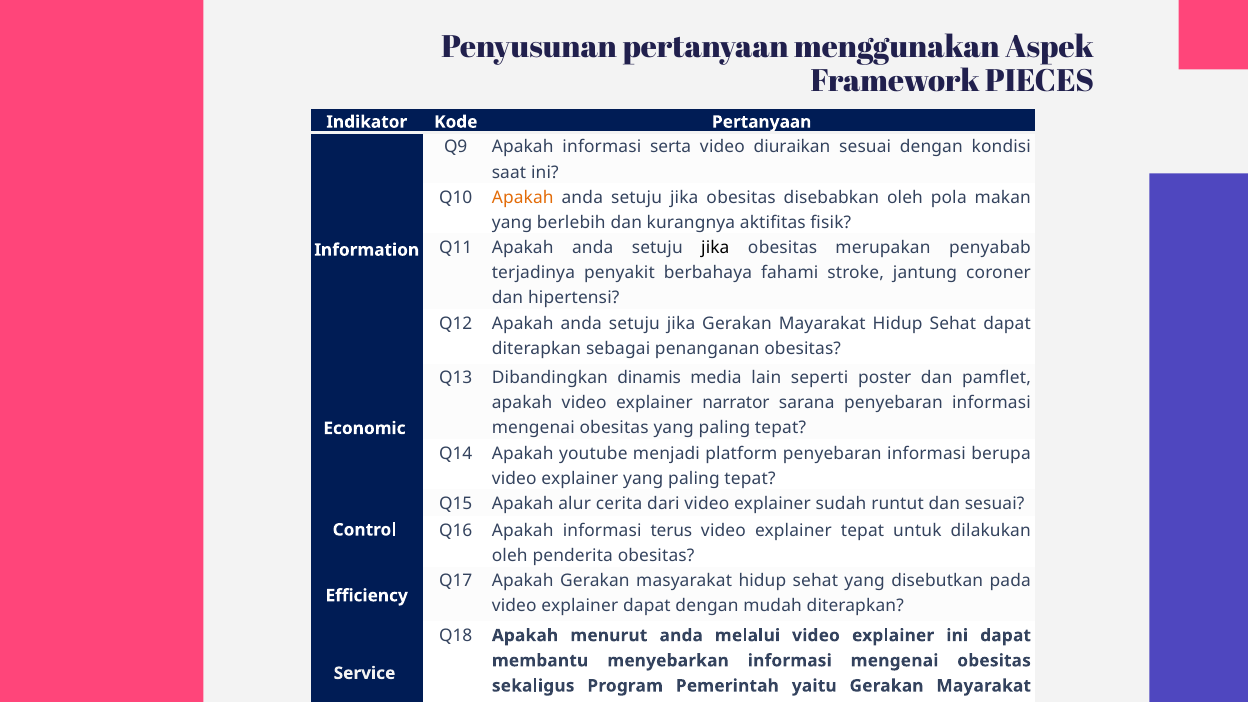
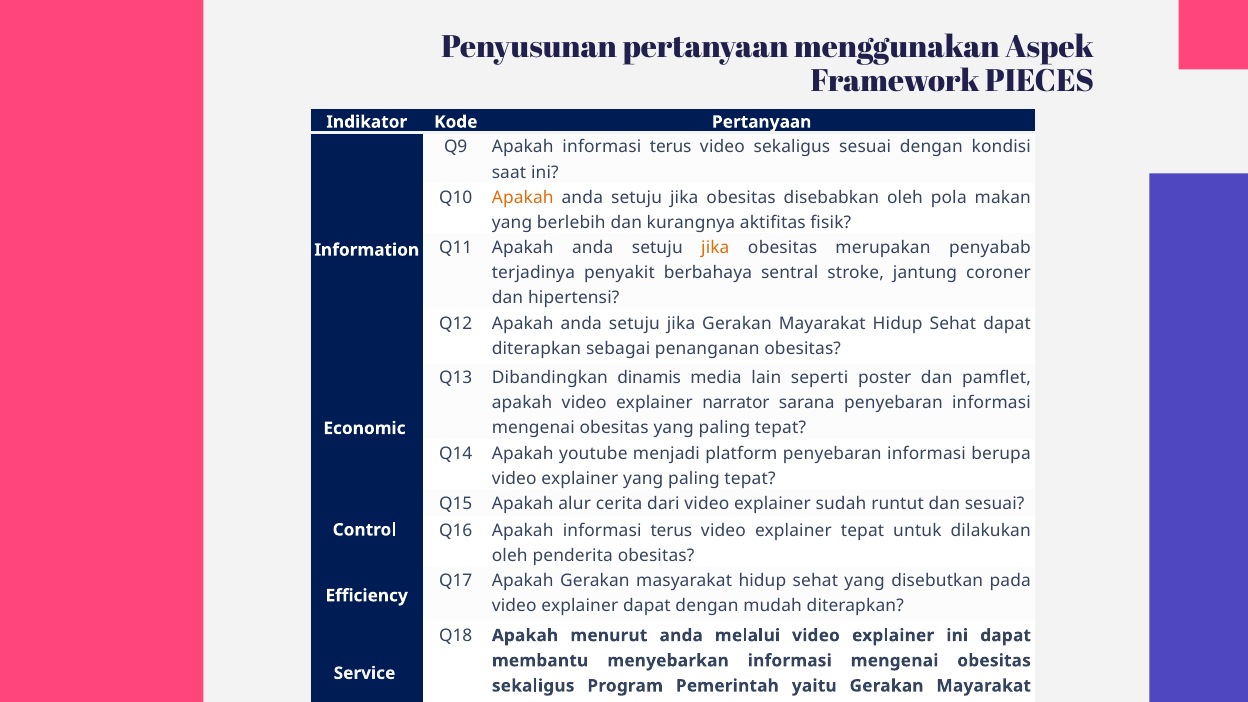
Q9 Apakah informasi serta: serta -> terus
video diuraikan: diuraikan -> sekaligus
jika at (715, 248) colour: black -> orange
fahami: fahami -> sentral
